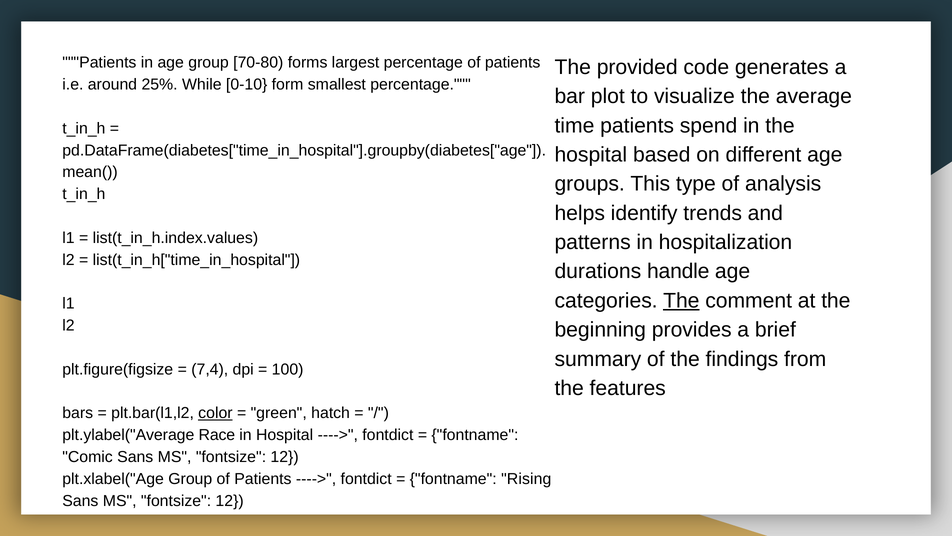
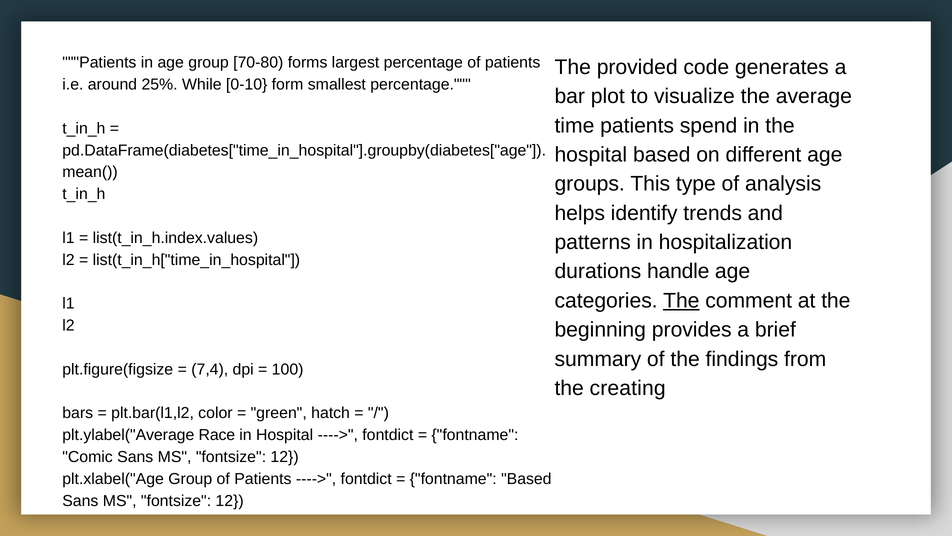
features: features -> creating
color underline: present -> none
fontname Rising: Rising -> Based
